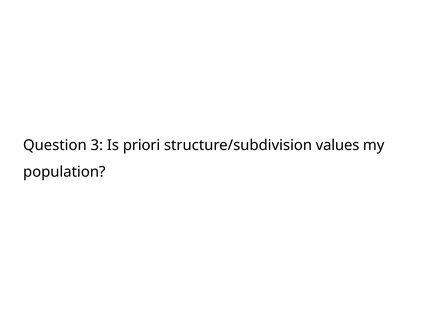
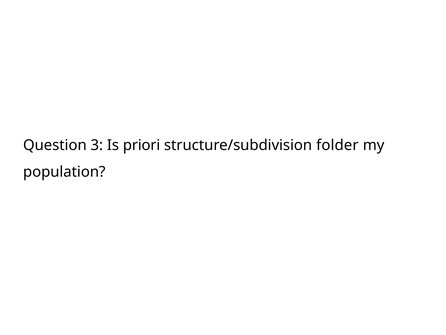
values: values -> folder
